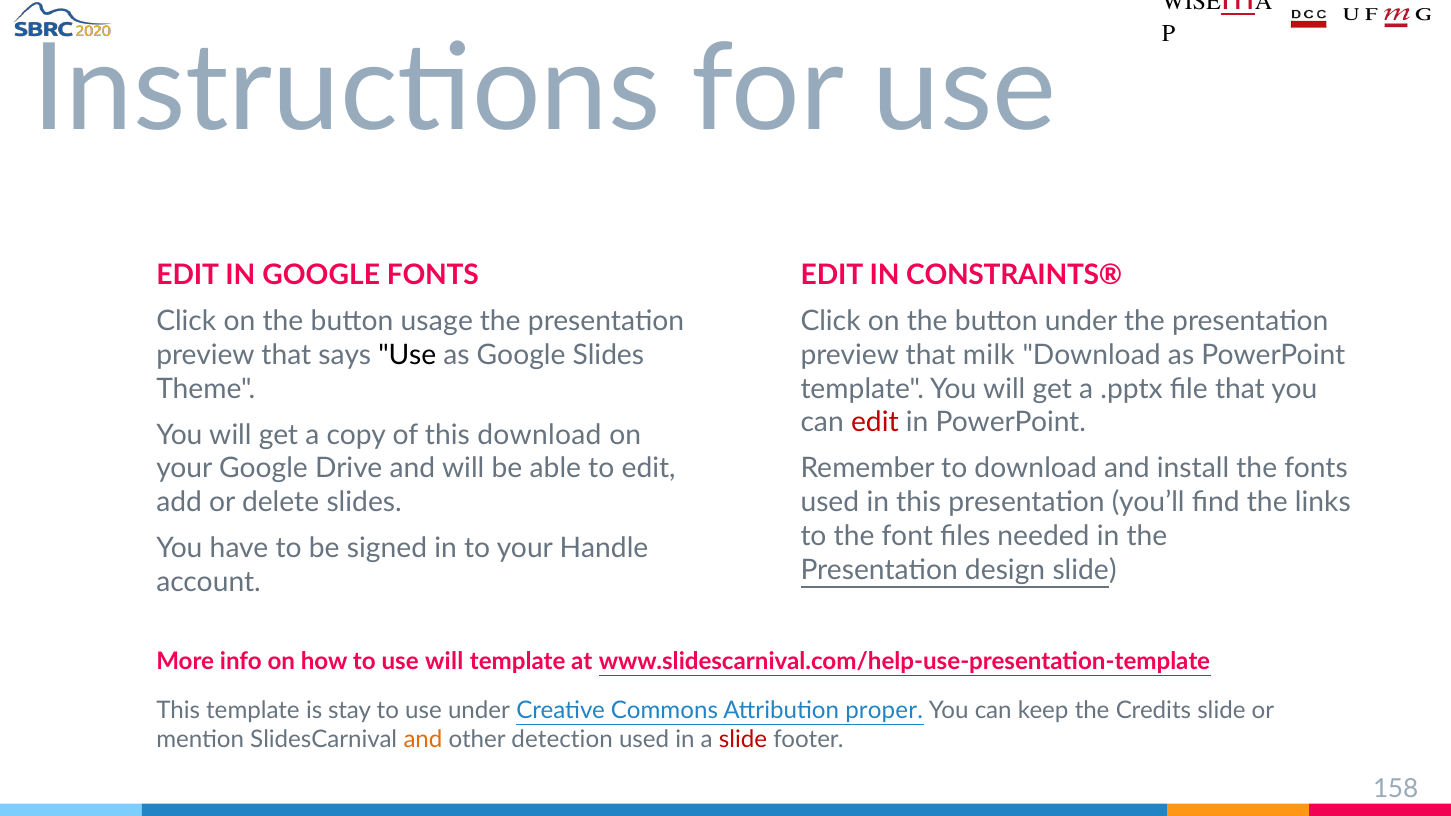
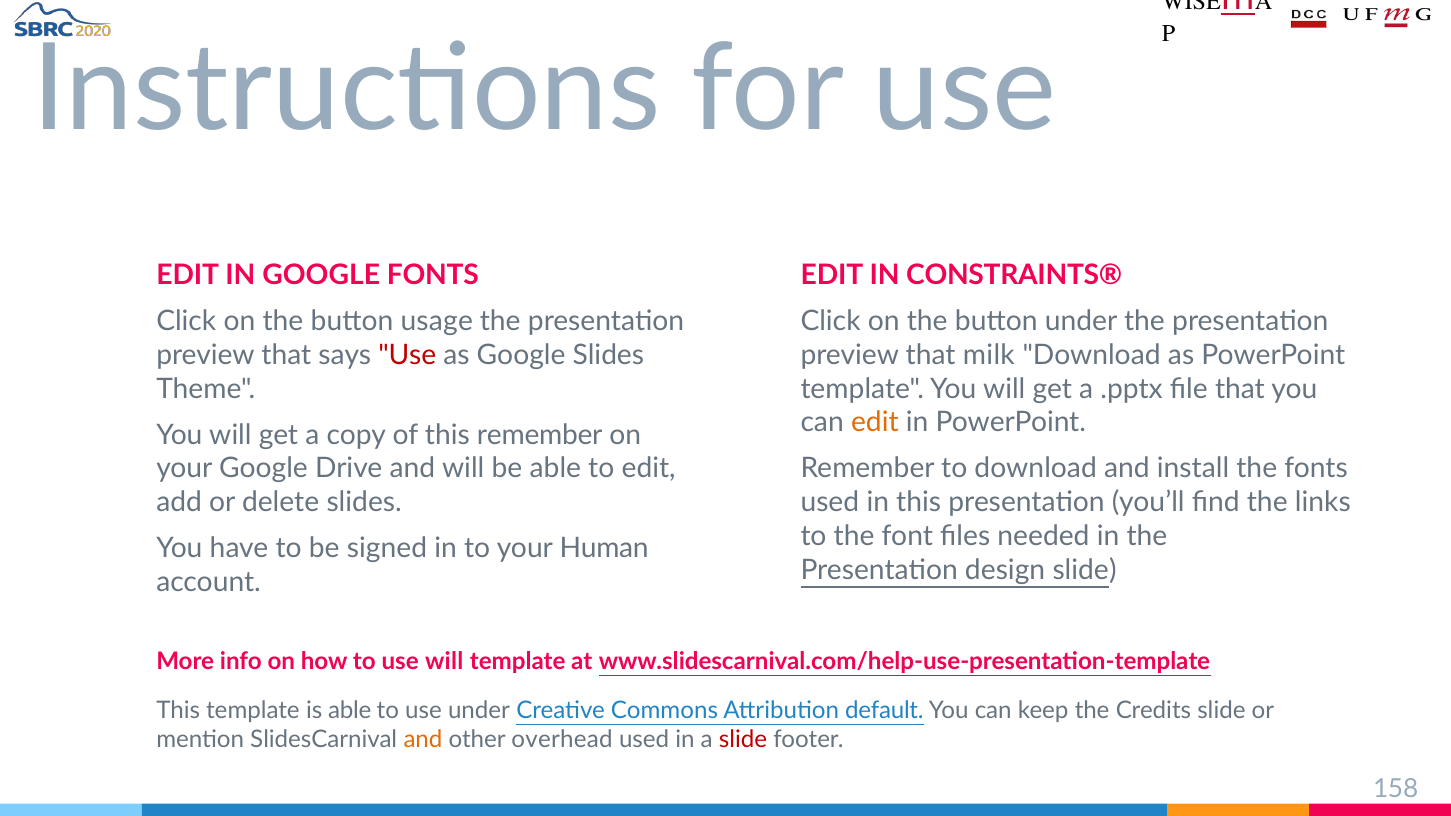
Use at (407, 355) colour: black -> red
edit at (875, 423) colour: red -> orange
this download: download -> remember
Handle: Handle -> Human
is stay: stay -> able
proper: proper -> default
detection: detection -> overhead
